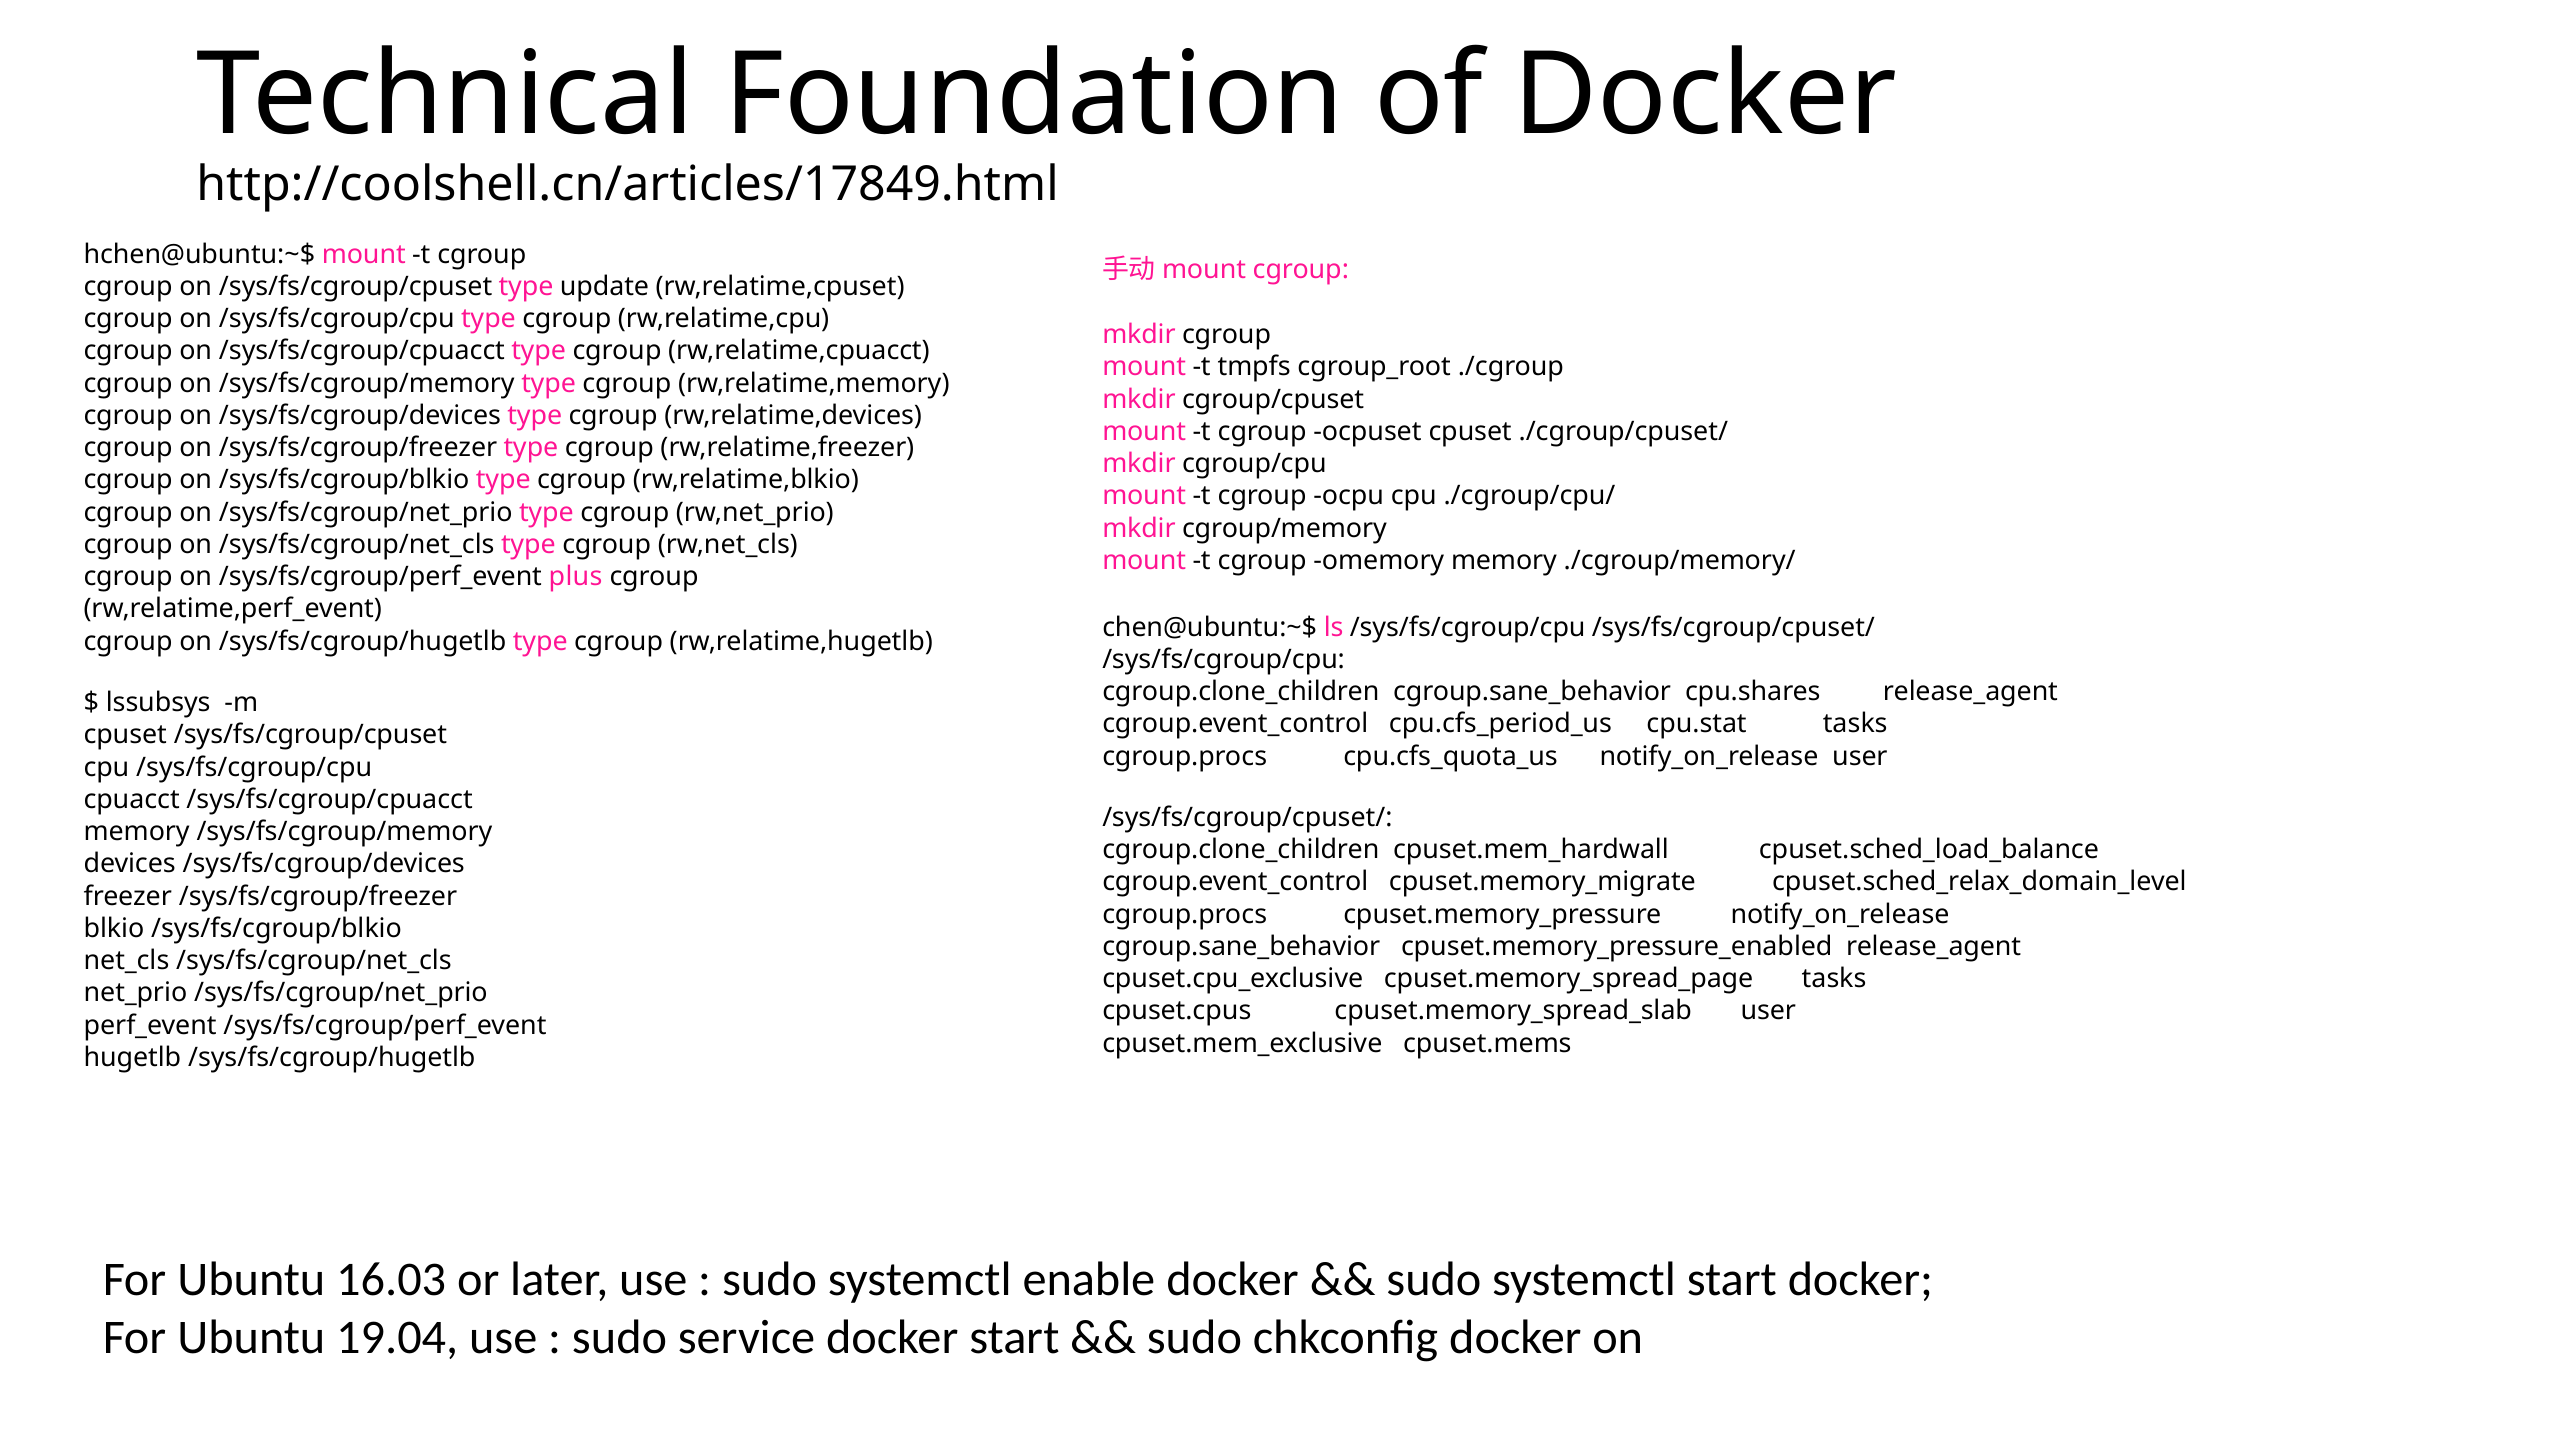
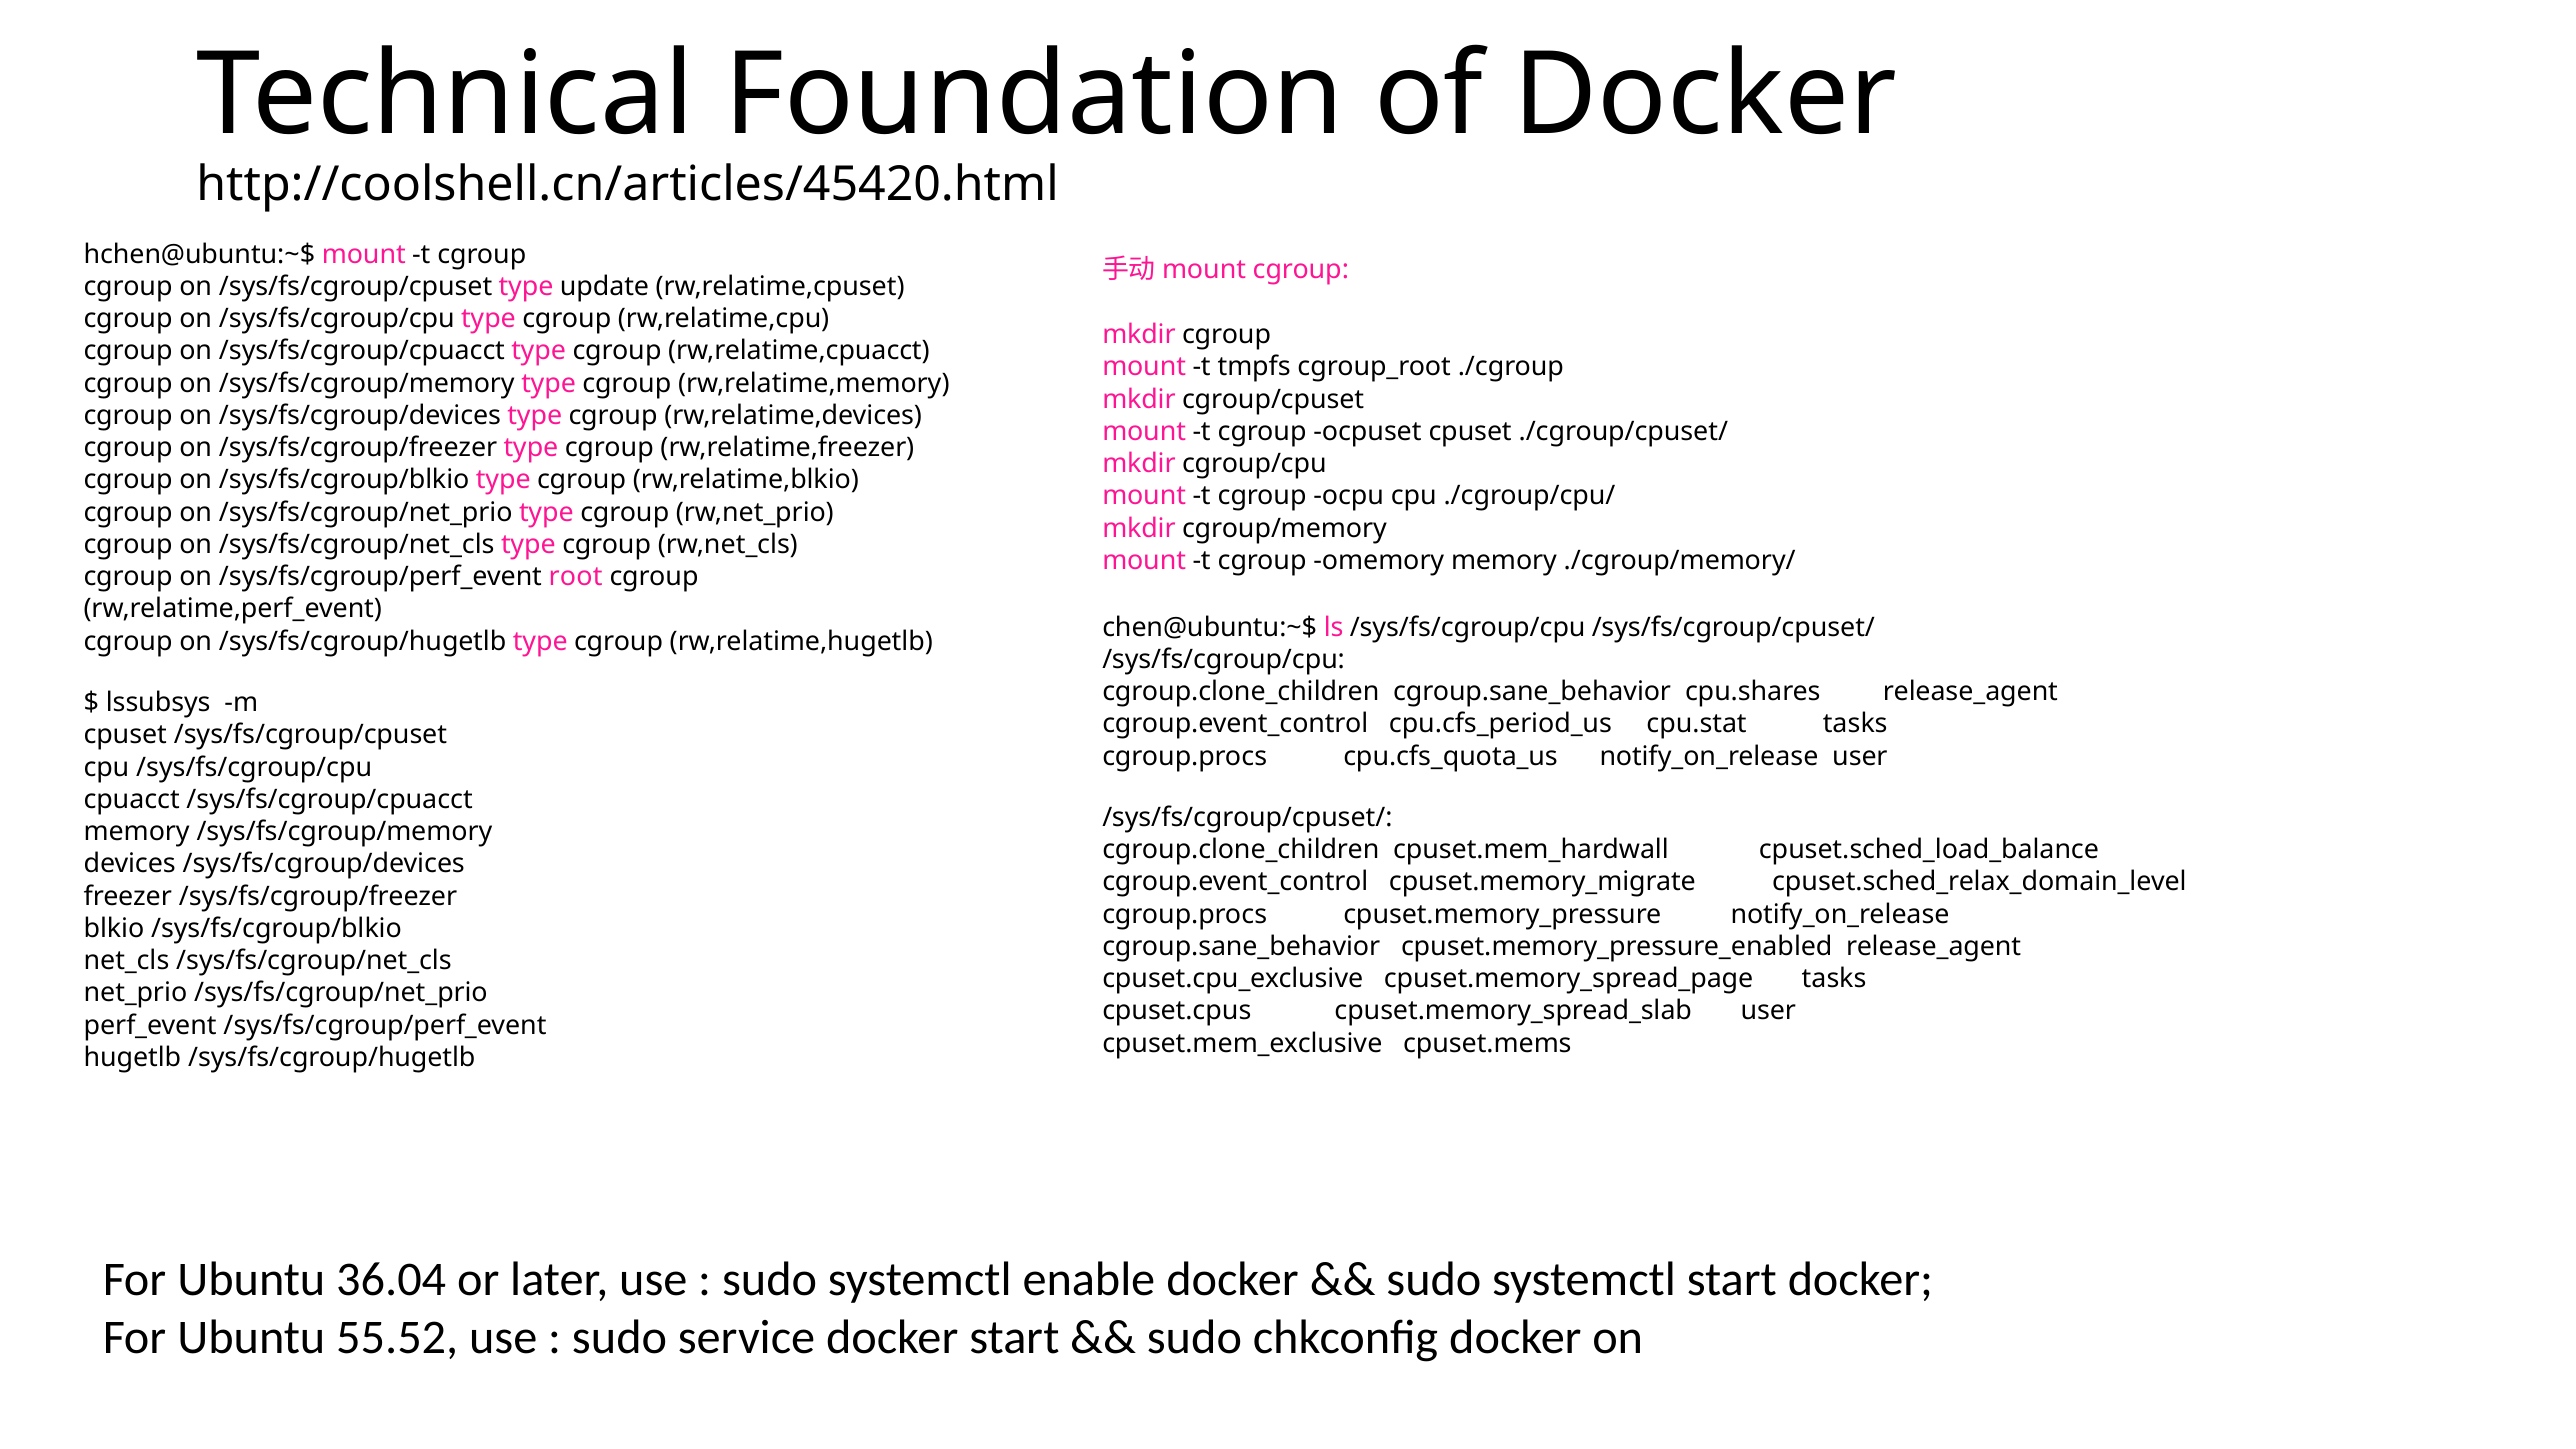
http://coolshell.cn/articles/17849.html: http://coolshell.cn/articles/17849.html -> http://coolshell.cn/articles/45420.html
plus: plus -> root
16.03: 16.03 -> 36.04
19.04: 19.04 -> 55.52
